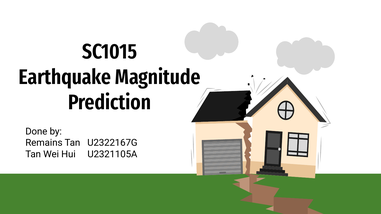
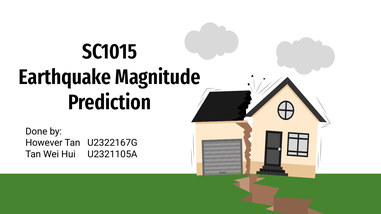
Remains: Remains -> However
